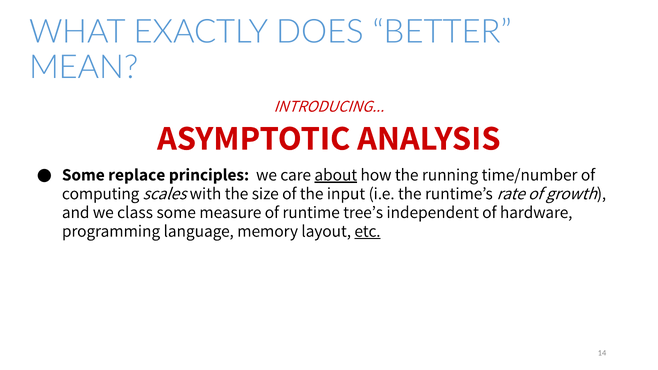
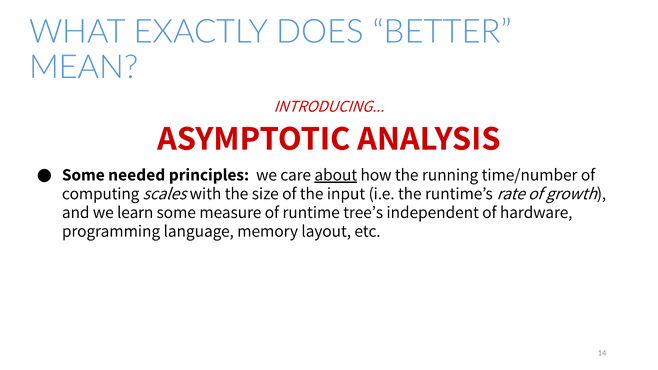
replace: replace -> needed
class: class -> learn
etc underline: present -> none
